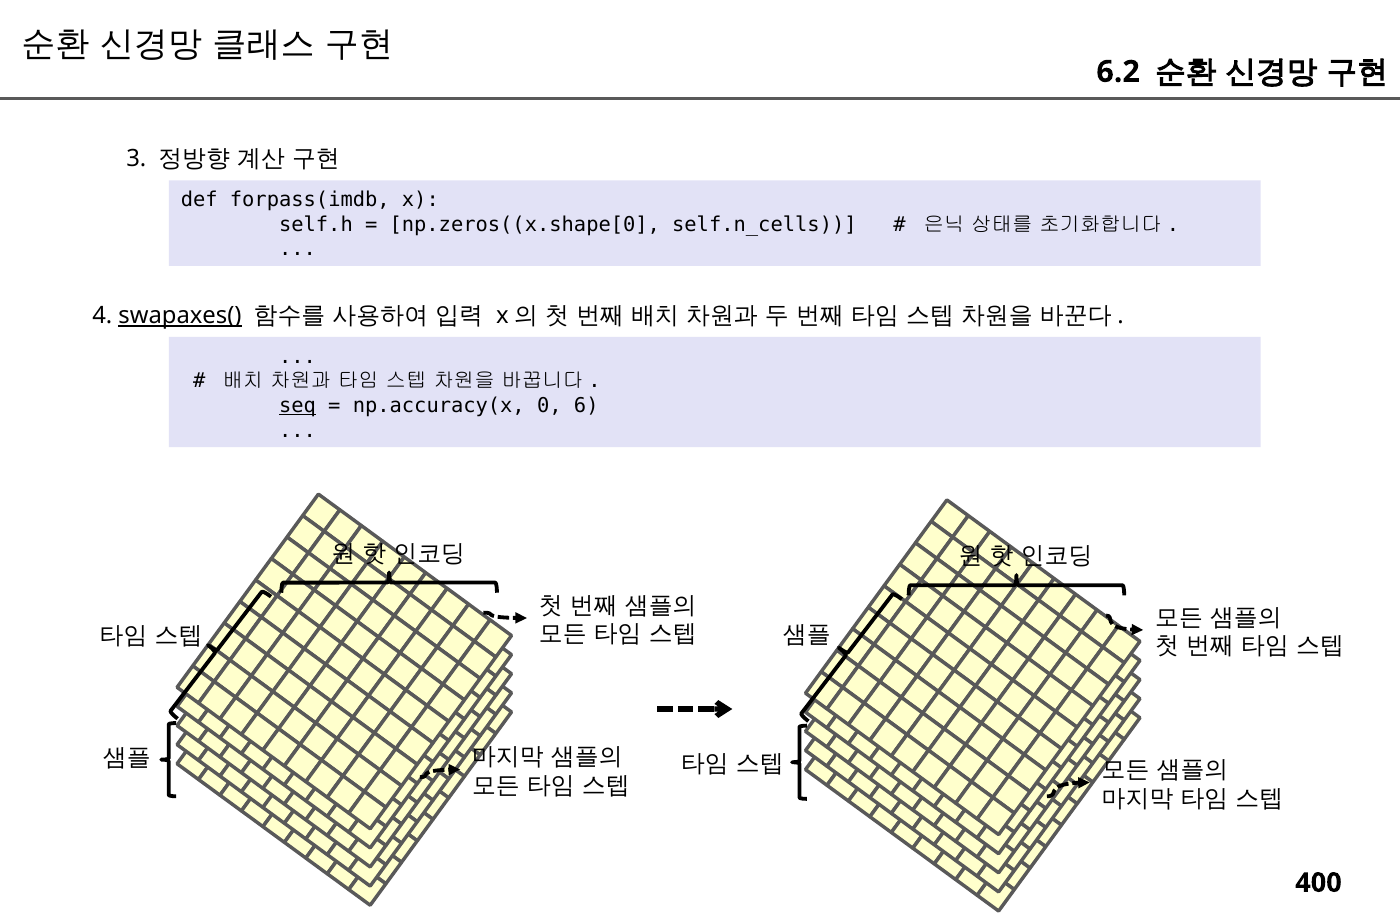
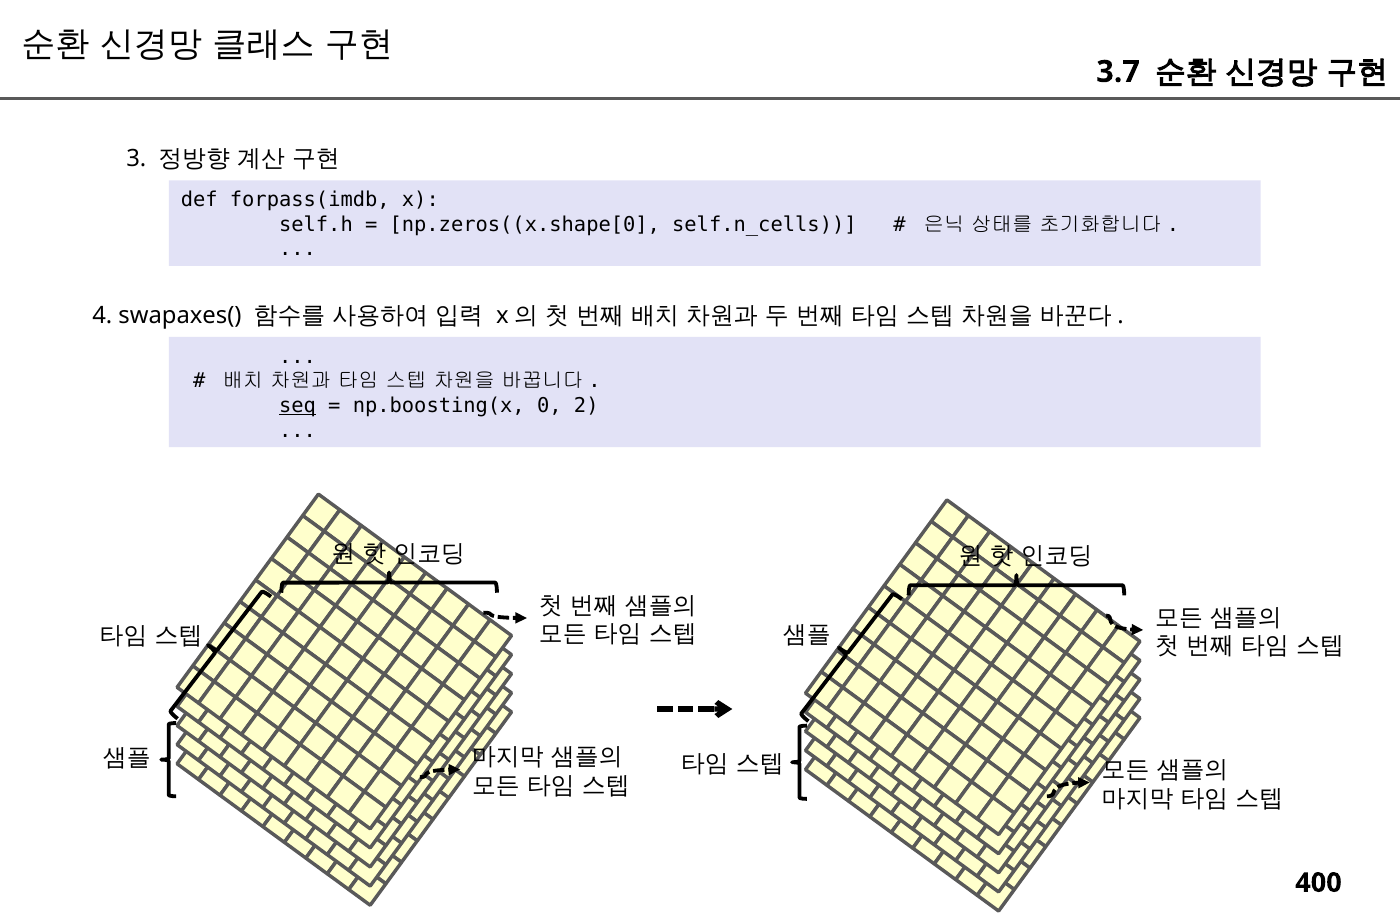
6.2: 6.2 -> 3.7
swapaxes( underline: present -> none
np.accuracy(x: np.accuracy(x -> np.boosting(x
6: 6 -> 2
